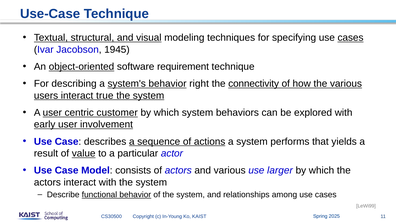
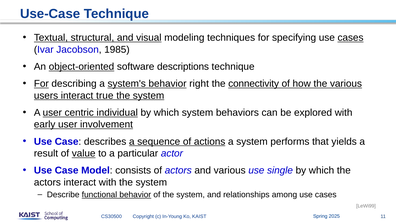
1945: 1945 -> 1985
requirement: requirement -> descriptions
For at (41, 84) underline: none -> present
customer: customer -> individual
larger: larger -> single
